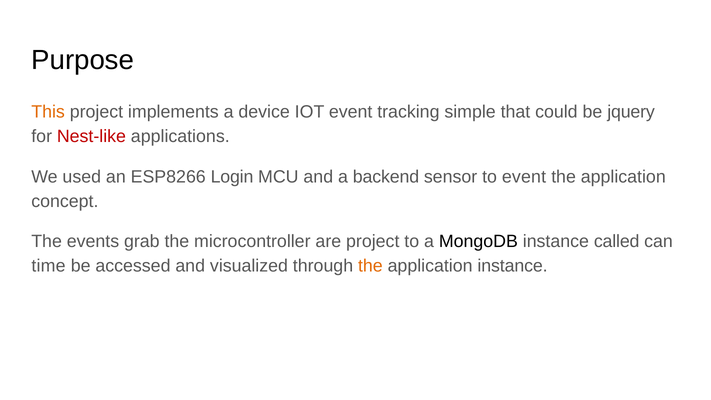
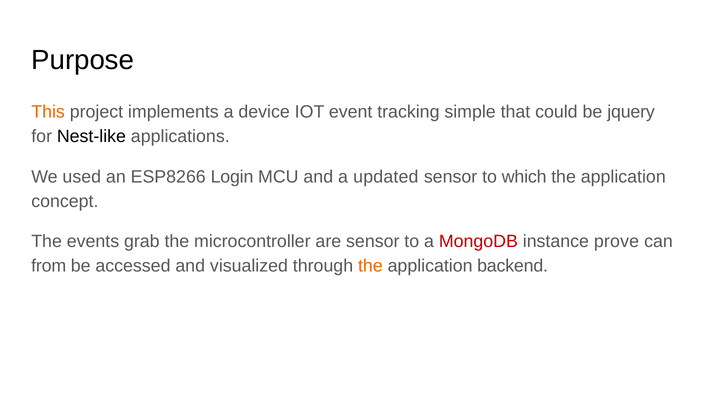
Nest-like colour: red -> black
backend: backend -> updated
to event: event -> which
are project: project -> sensor
MongoDB colour: black -> red
called: called -> prove
time: time -> from
application instance: instance -> backend
